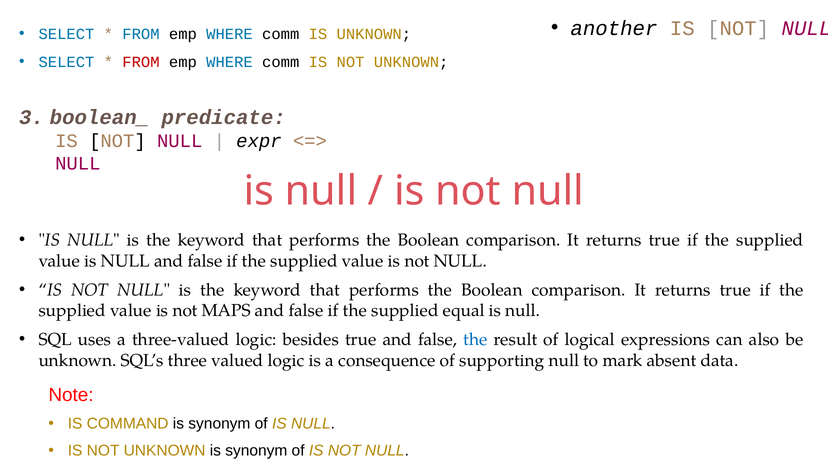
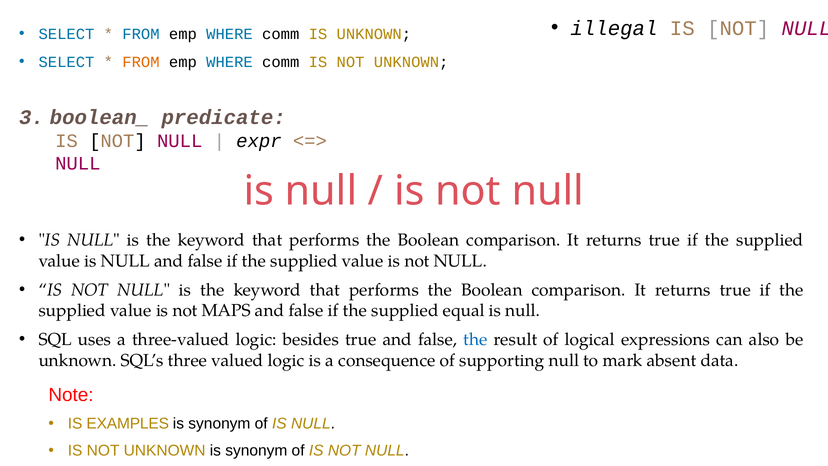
another: another -> illegal
FROM at (141, 62) colour: red -> orange
COMMAND: COMMAND -> EXAMPLES
